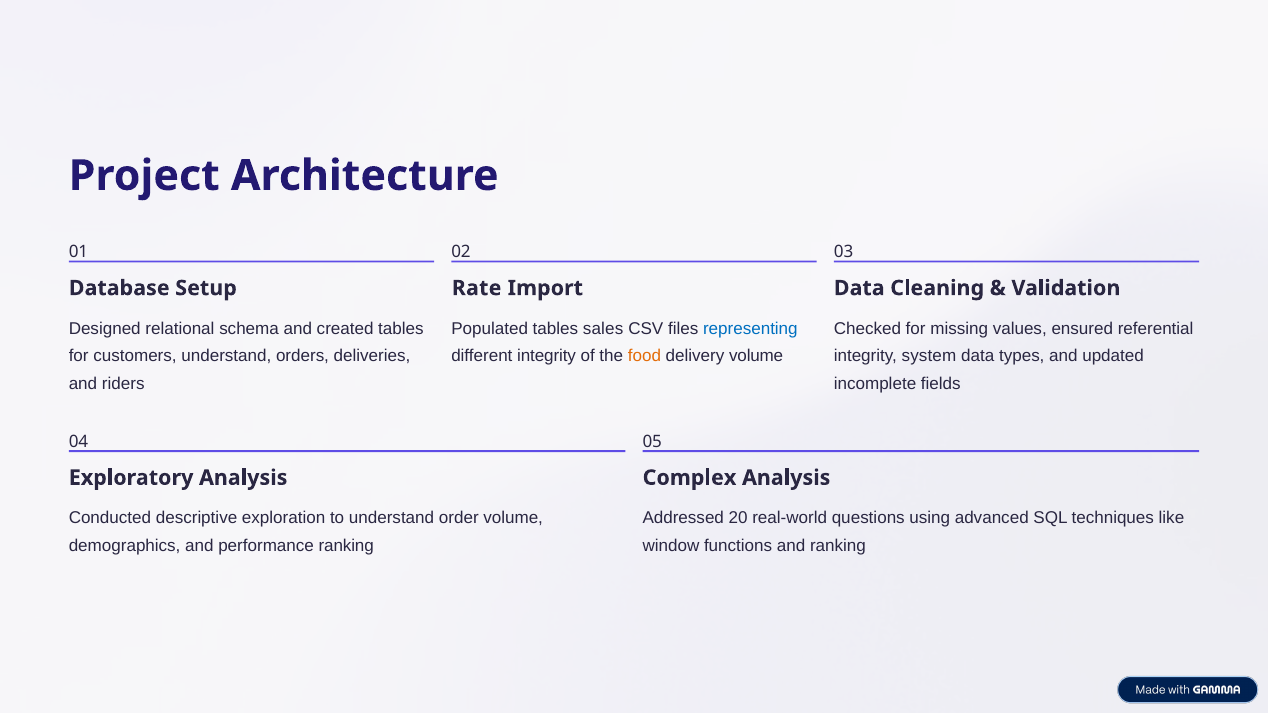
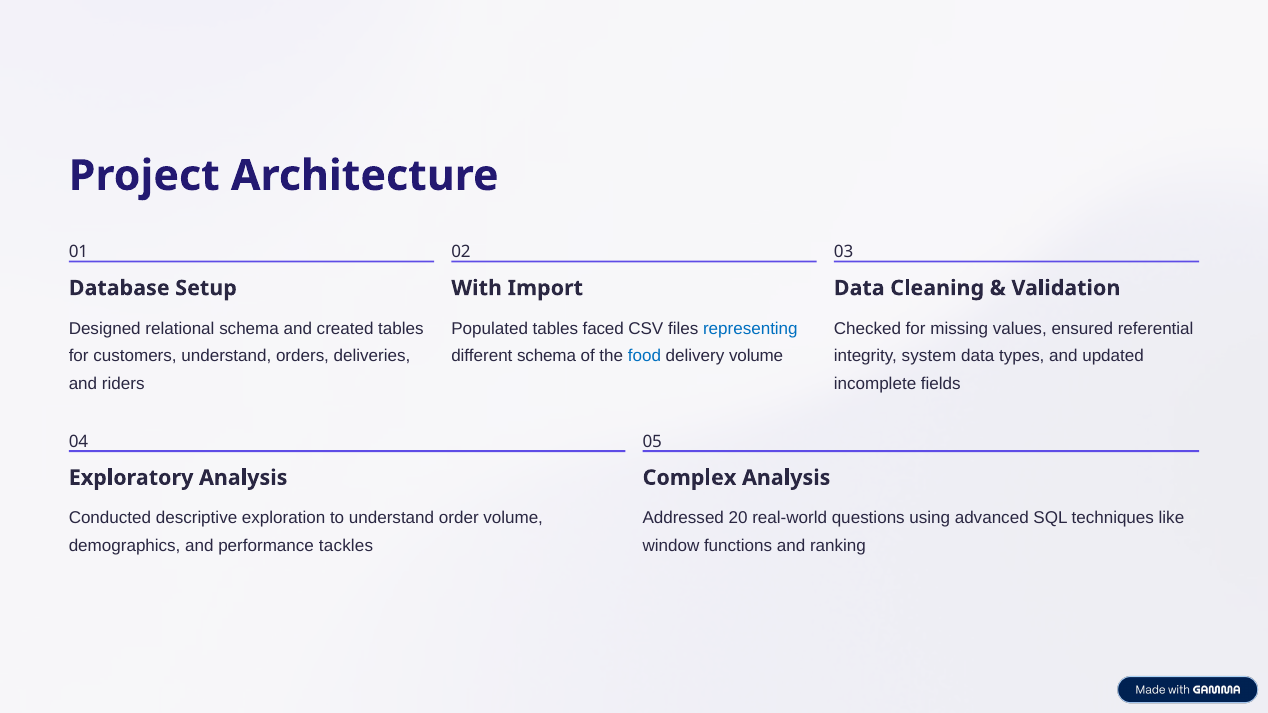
Rate: Rate -> With
sales: sales -> faced
different integrity: integrity -> schema
food colour: orange -> blue
performance ranking: ranking -> tackles
